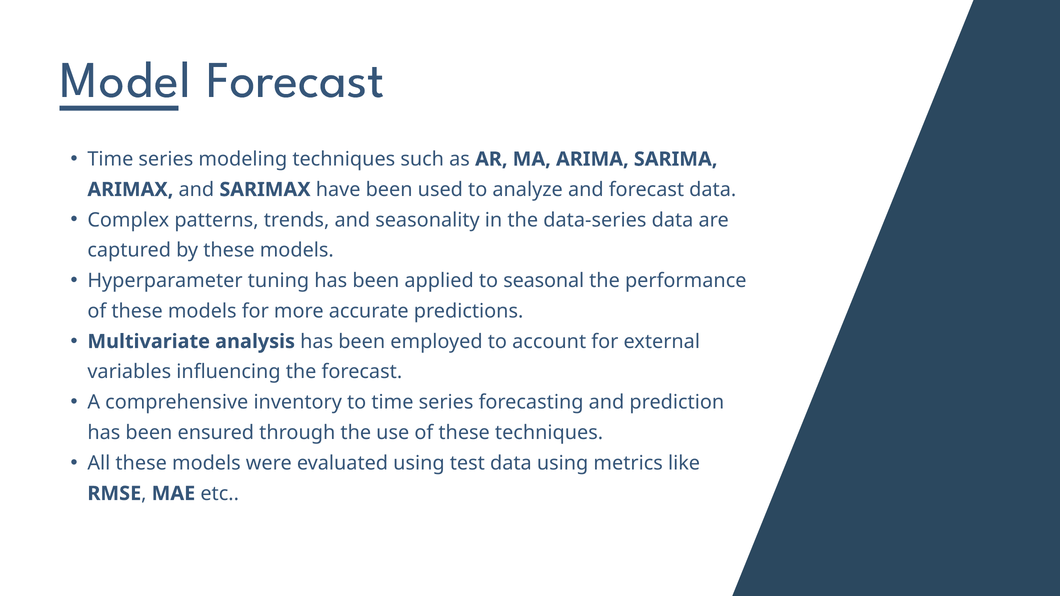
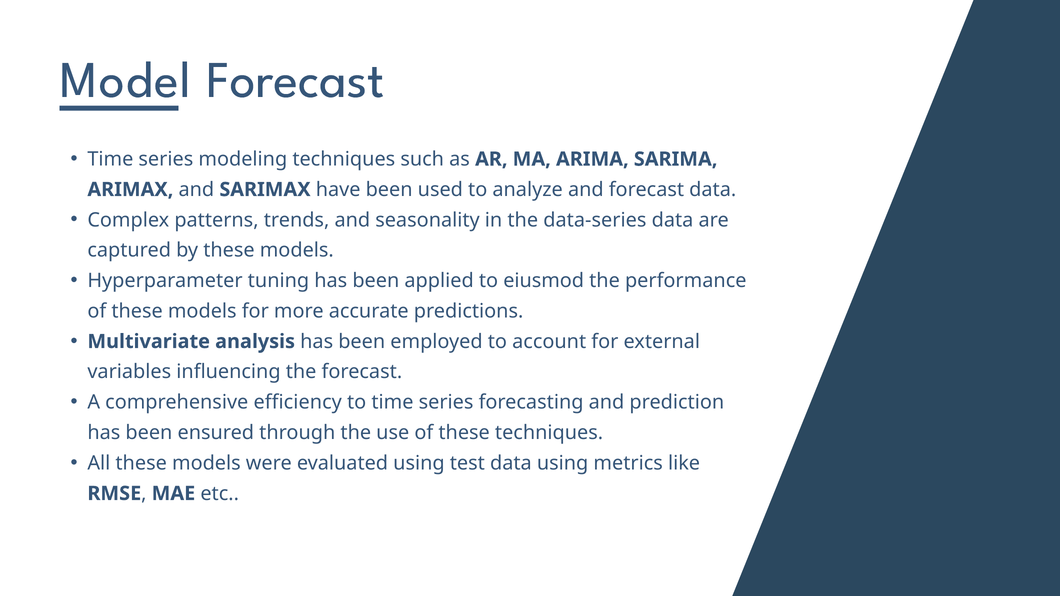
seasonal: seasonal -> eiusmod
inventory: inventory -> efficiency
